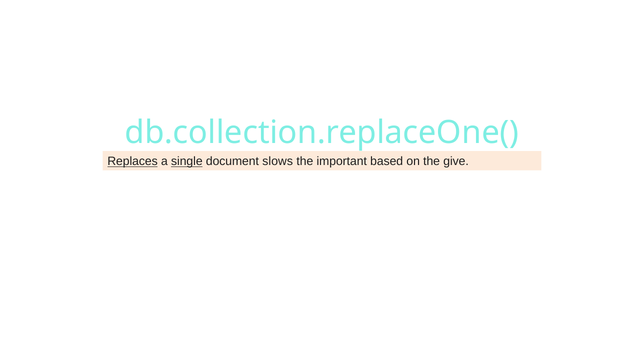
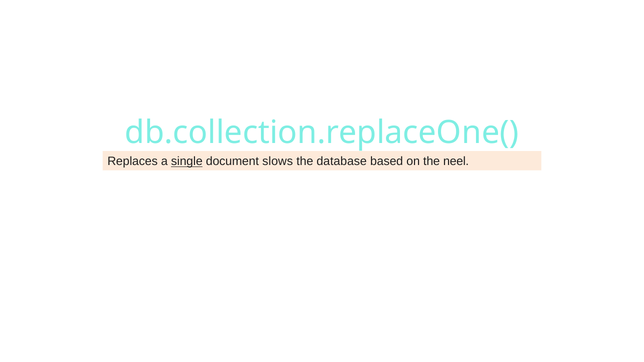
Replaces underline: present -> none
important: important -> database
give: give -> neel
